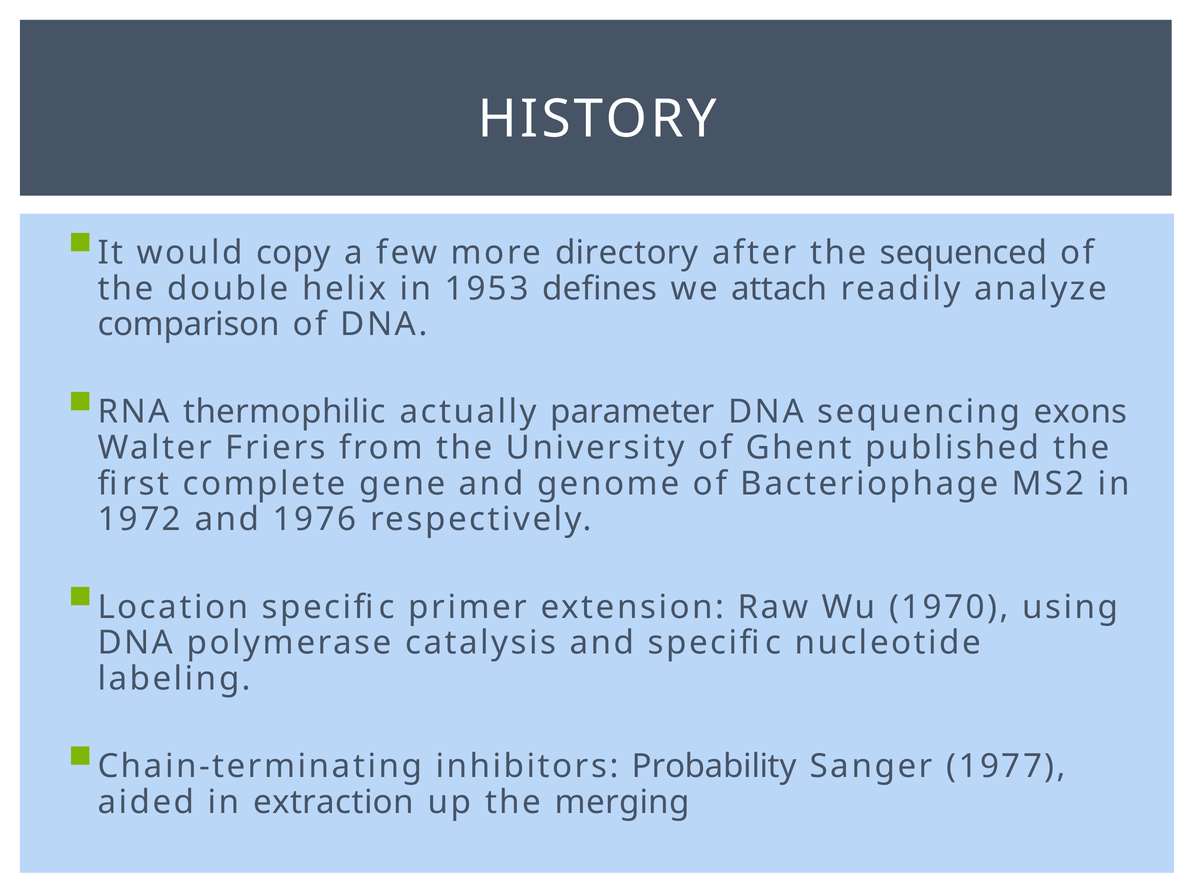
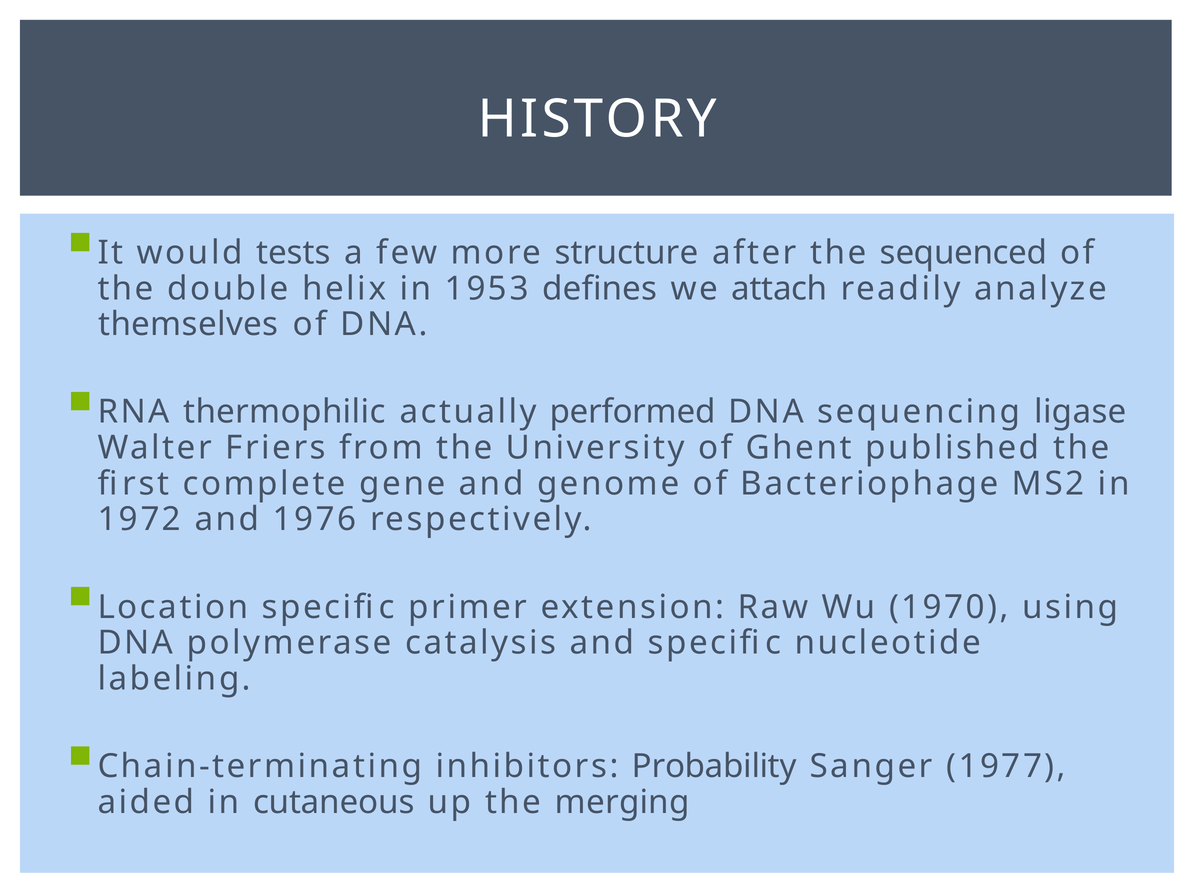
copy: copy -> tests
directory: directory -> structure
comparison: comparison -> themselves
parameter: parameter -> performed
exons: exons -> ligase
extraction: extraction -> cutaneous
